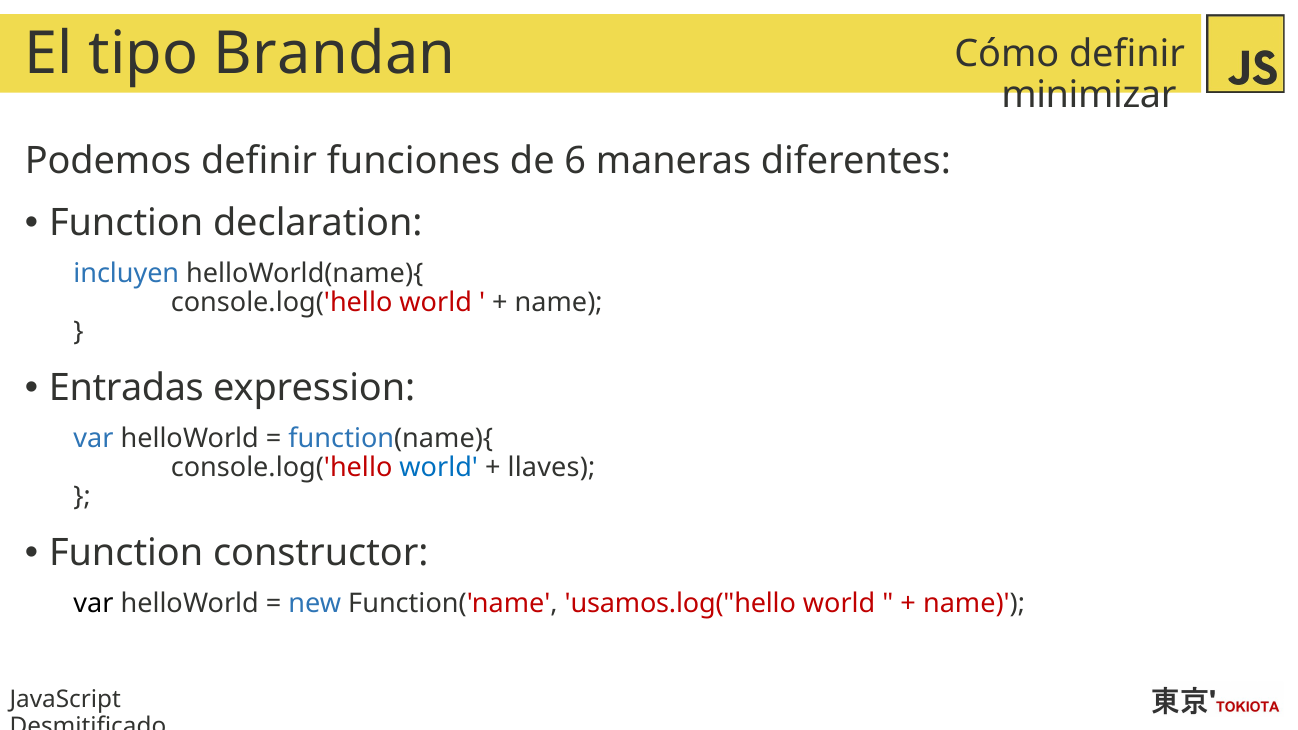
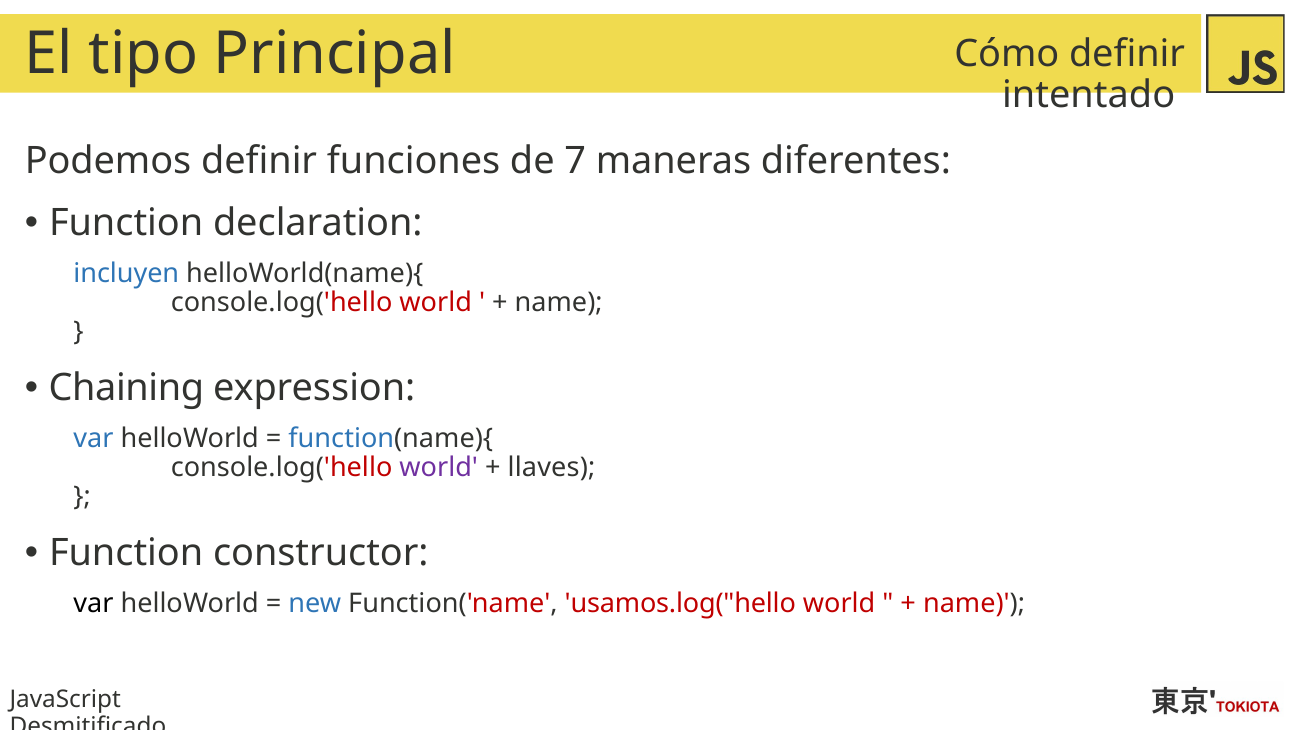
Brandan: Brandan -> Principal
minimizar: minimizar -> intentado
6: 6 -> 7
Entradas: Entradas -> Chaining
world at (439, 468) colour: blue -> purple
